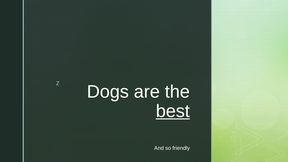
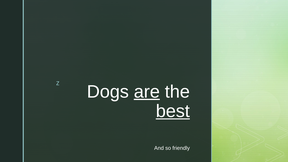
are underline: none -> present
